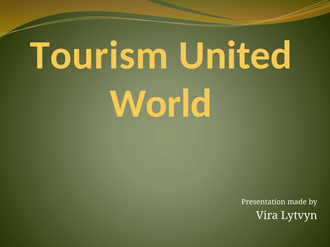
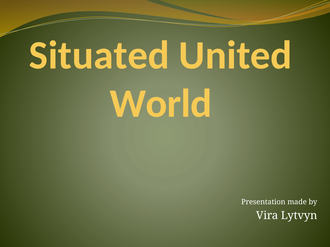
Tourism: Tourism -> Situated
